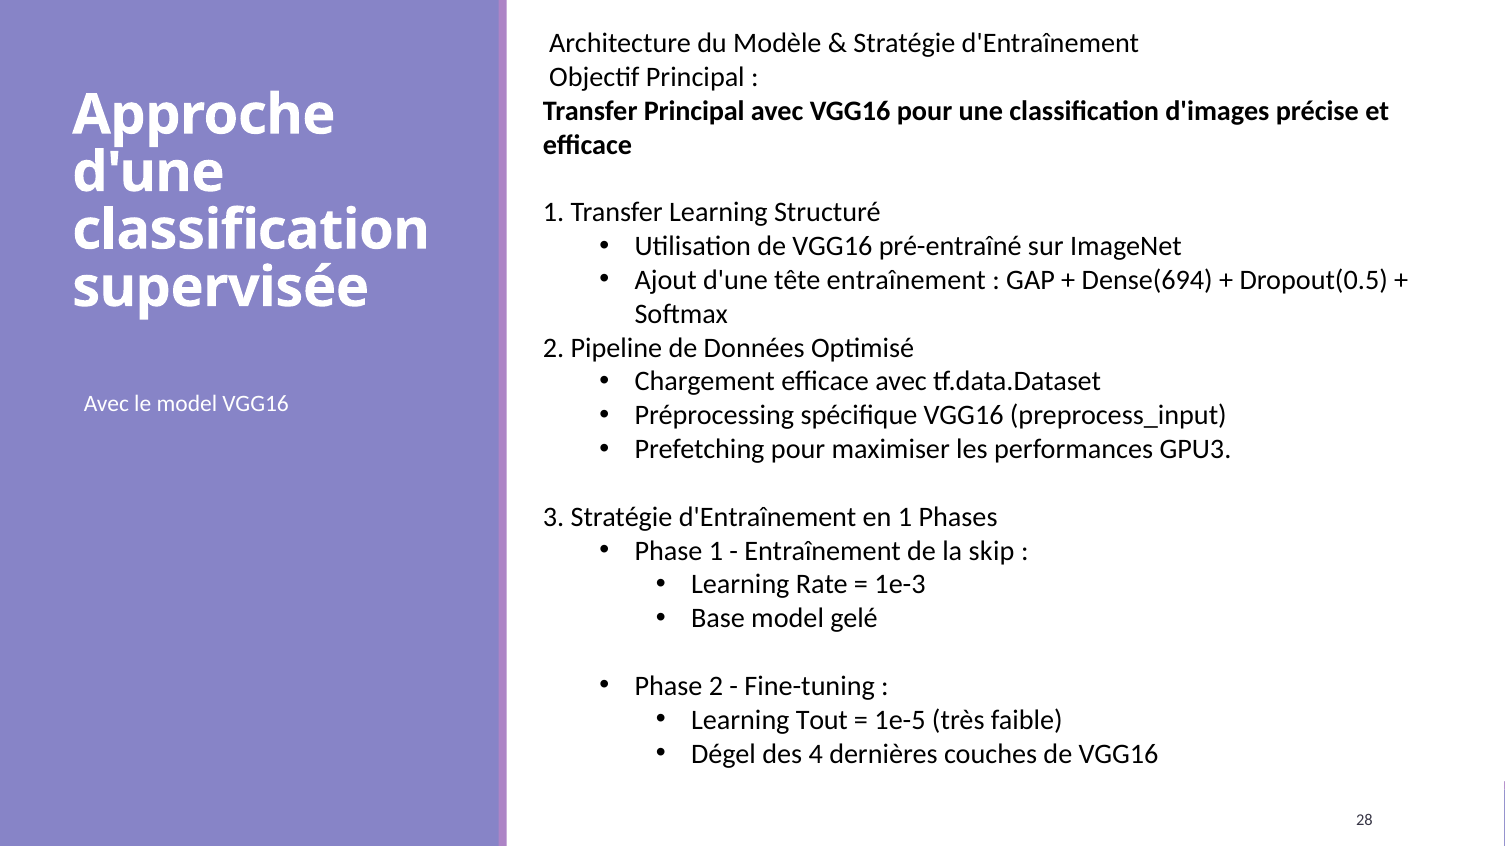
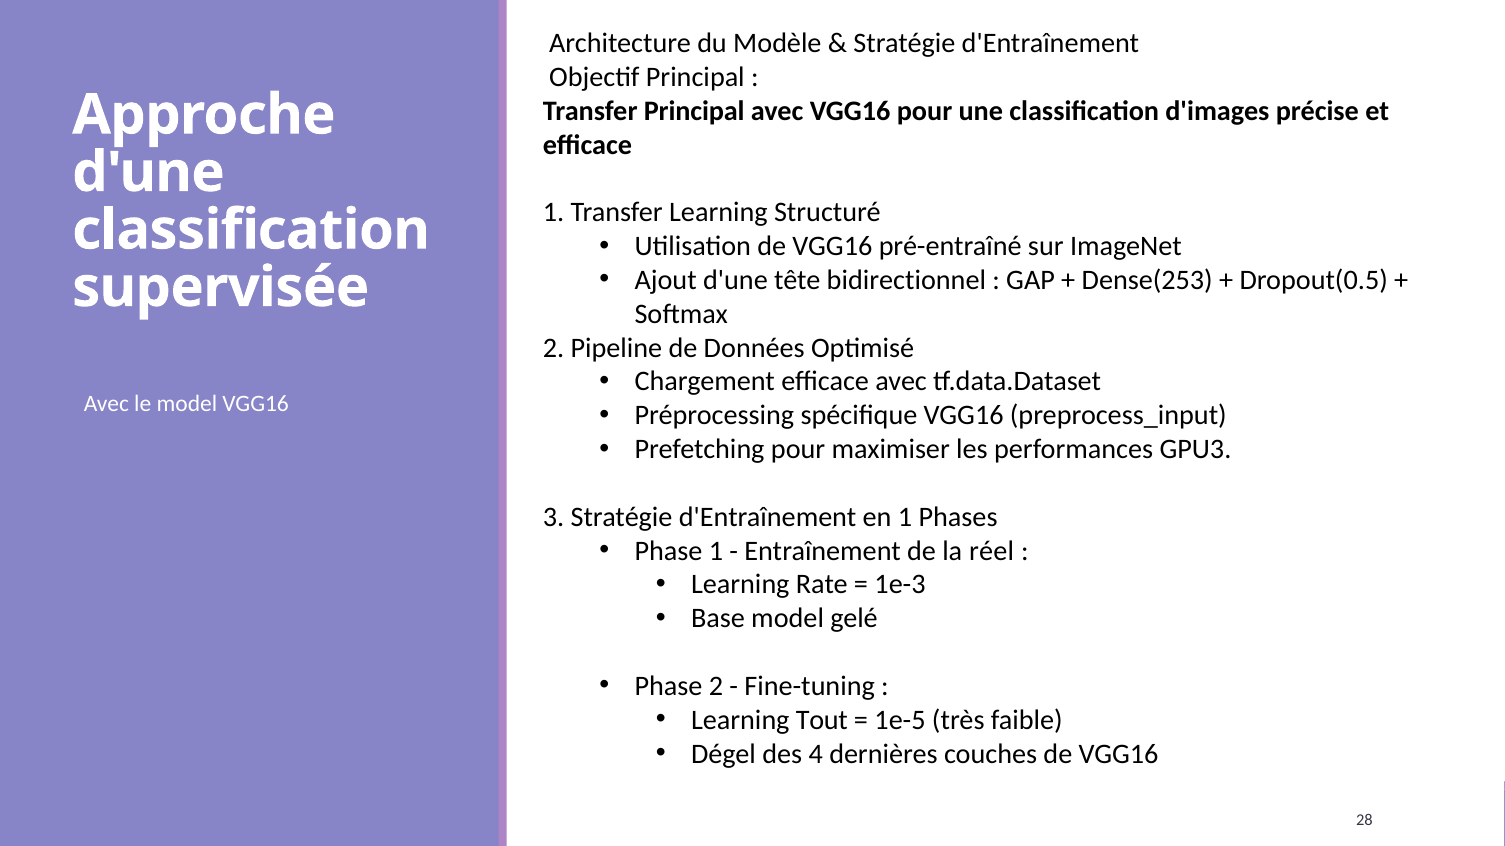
tête entraînement: entraînement -> bidirectionnel
Dense(694: Dense(694 -> Dense(253
skip: skip -> réel
